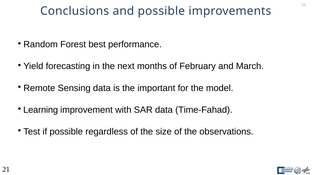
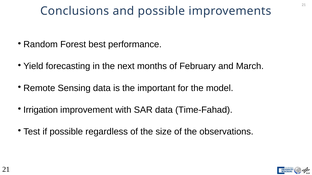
Learning: Learning -> Irrigation
